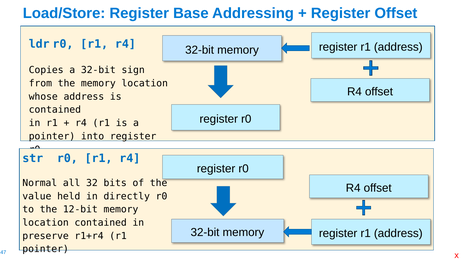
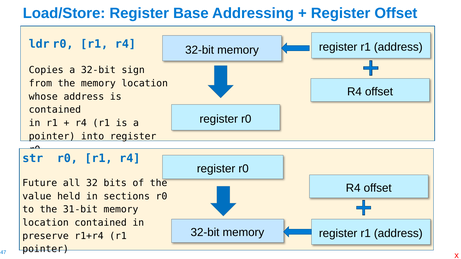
Normal: Normal -> Future
directly: directly -> sections
12-bit: 12-bit -> 31-bit
